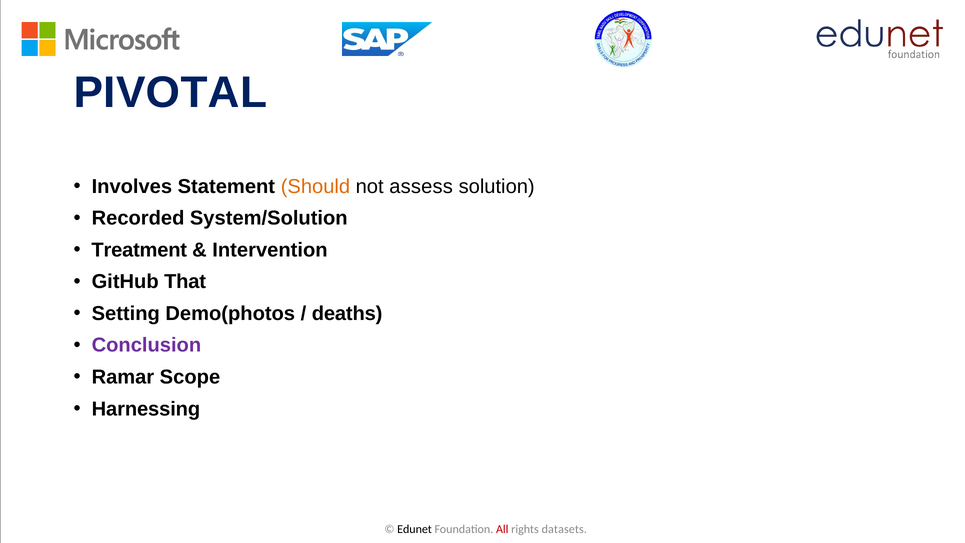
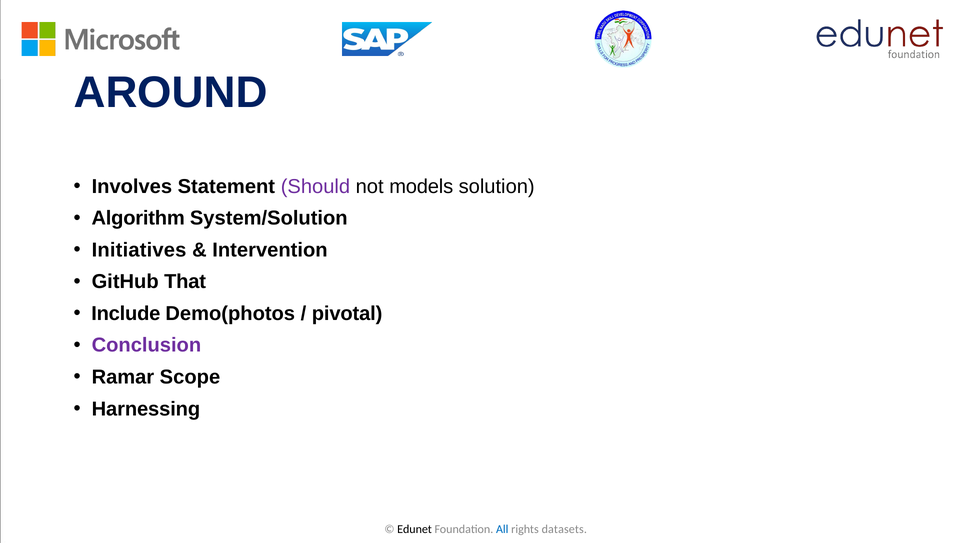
PIVOTAL: PIVOTAL -> AROUND
Should colour: orange -> purple
assess: assess -> models
Recorded: Recorded -> Algorithm
Treatment: Treatment -> Initiatives
Setting: Setting -> Include
deaths: deaths -> pivotal
All colour: red -> blue
